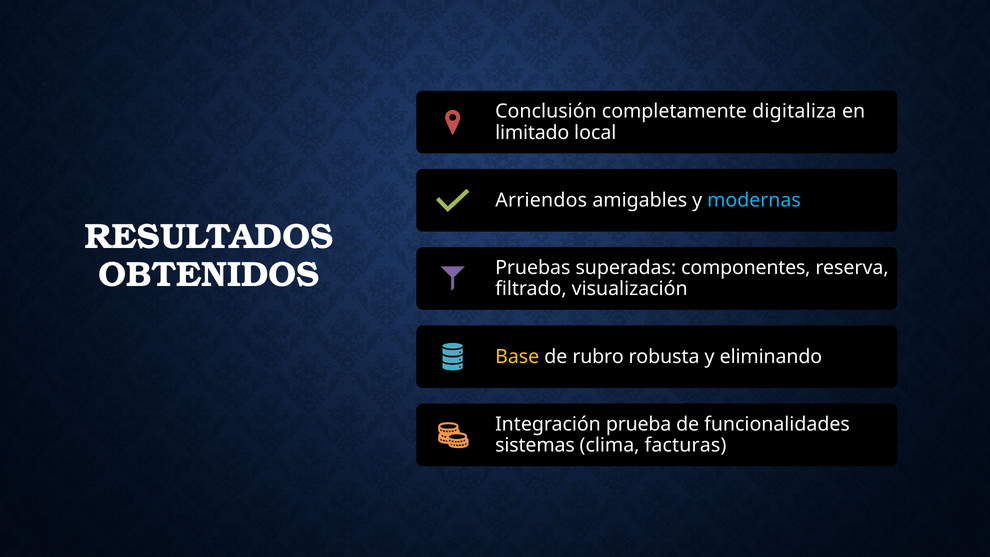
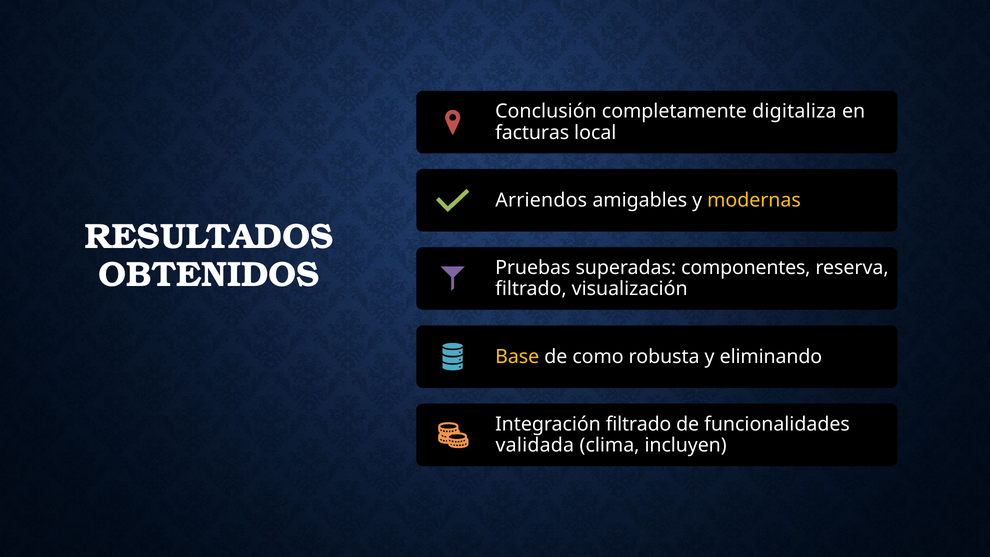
limitado: limitado -> facturas
modernas colour: light blue -> yellow
rubro: rubro -> como
Integración prueba: prueba -> filtrado
sistemas: sistemas -> validada
facturas: facturas -> incluyen
